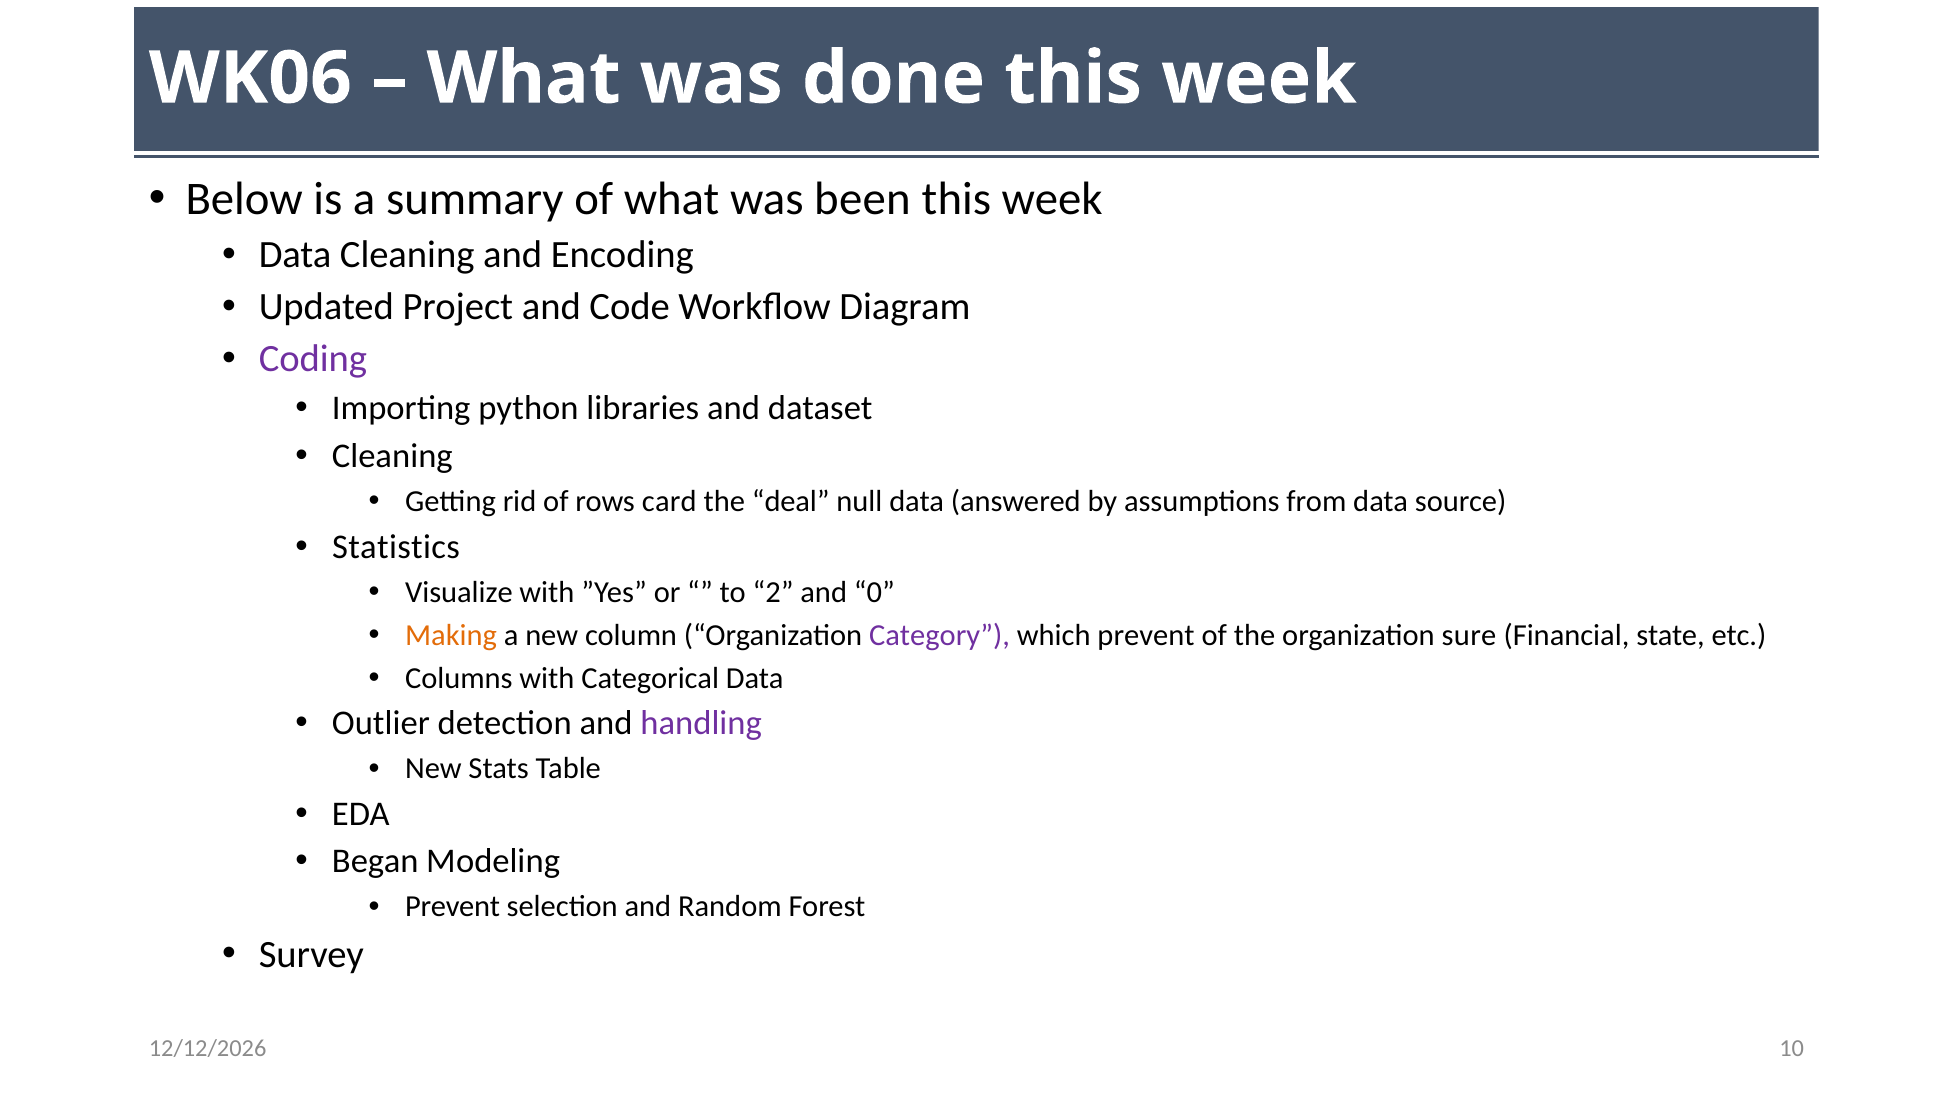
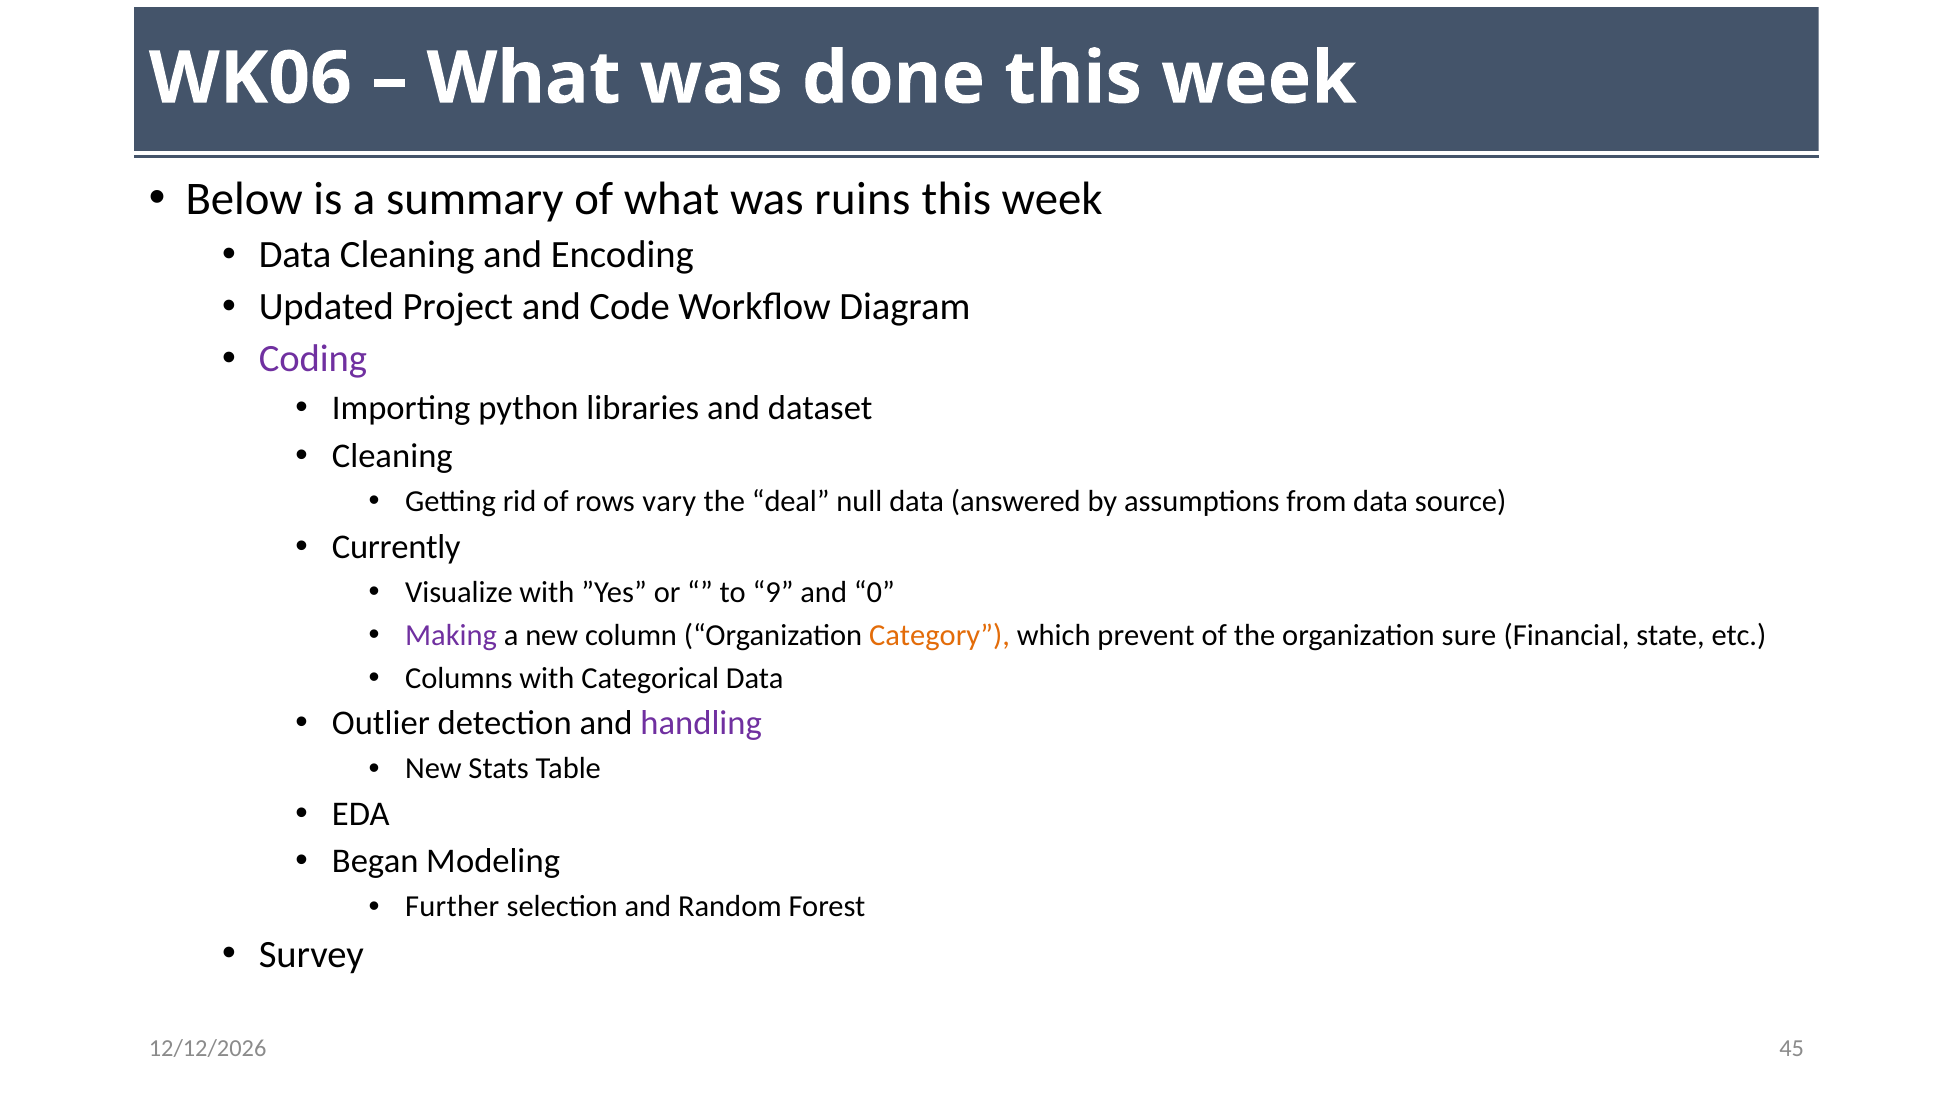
been: been -> ruins
card: card -> vary
Statistics: Statistics -> Currently
2: 2 -> 9
Making colour: orange -> purple
Category colour: purple -> orange
Prevent at (453, 907): Prevent -> Further
10: 10 -> 45
